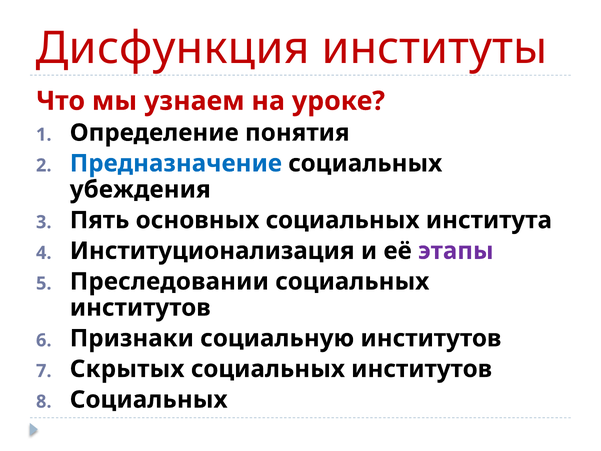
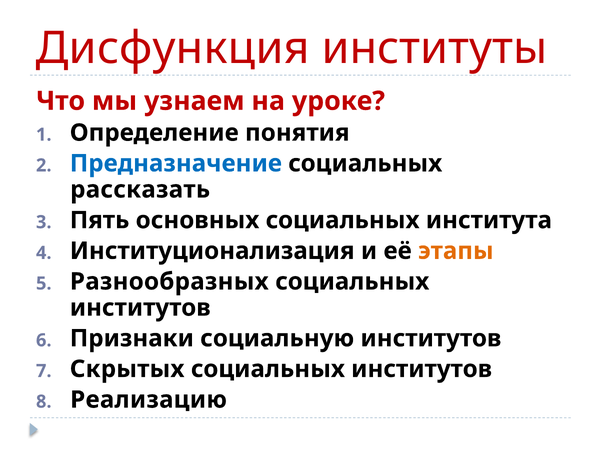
убеждения: убеждения -> рассказать
этапы colour: purple -> orange
Преследовании: Преследовании -> Разнообразных
Социальных at (149, 399): Социальных -> Реализацию
